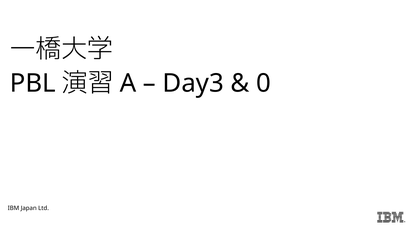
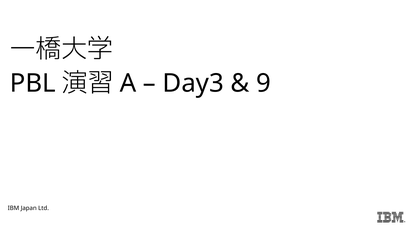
0: 0 -> 9
